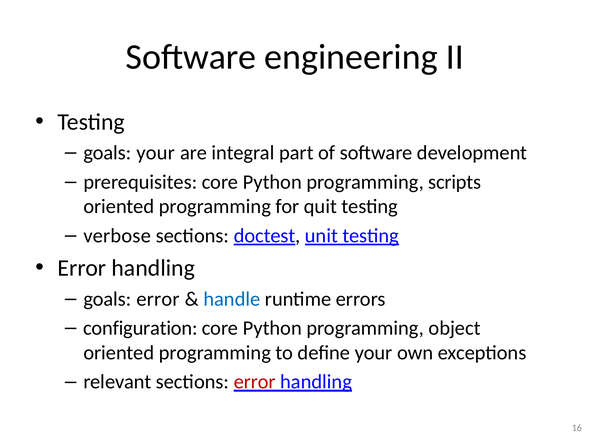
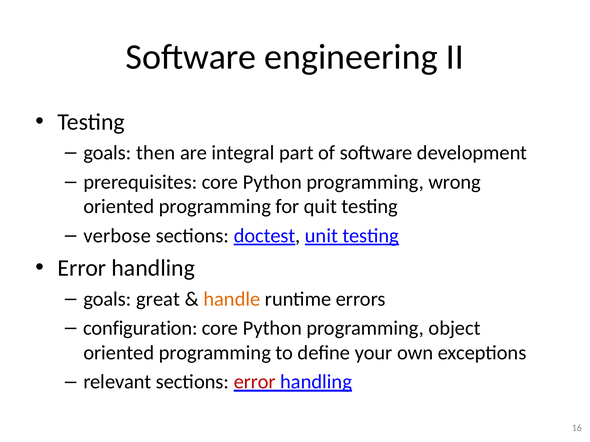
goals your: your -> then
scripts: scripts -> wrong
goals error: error -> great
handle colour: blue -> orange
